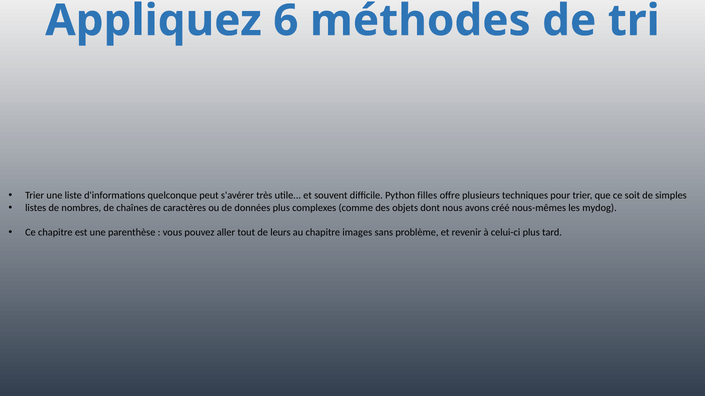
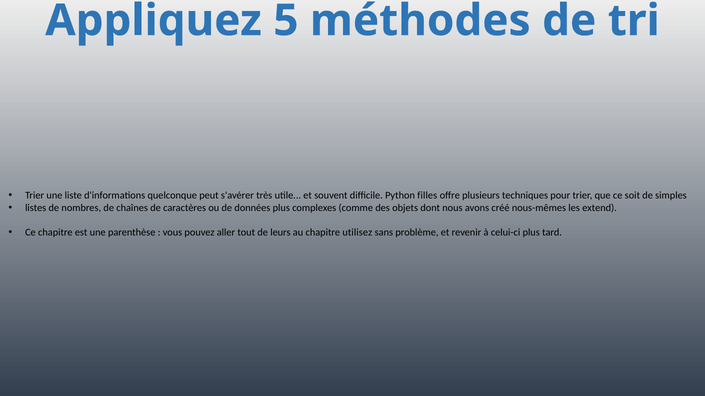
6: 6 -> 5
mydog: mydog -> extend
images: images -> utilisez
